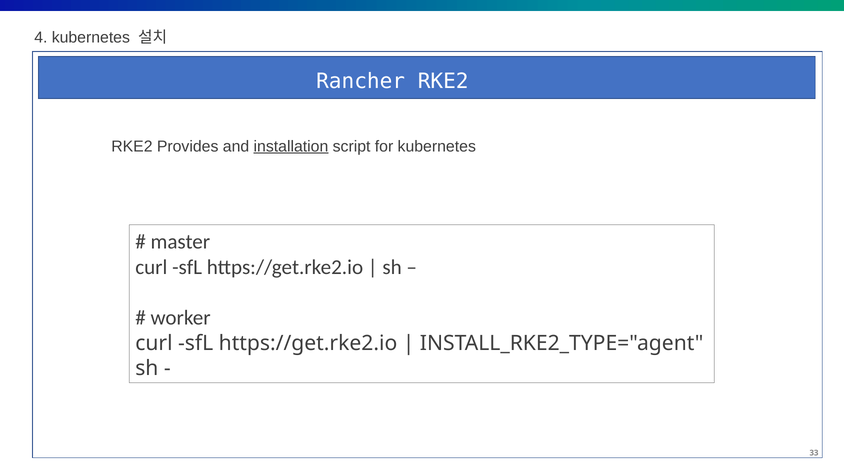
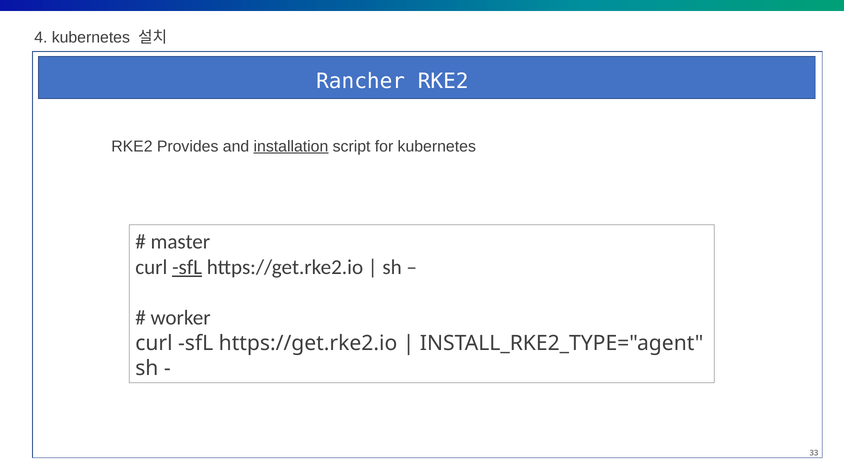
sfL at (187, 267) underline: none -> present
